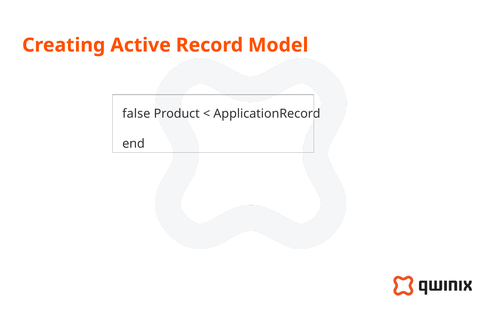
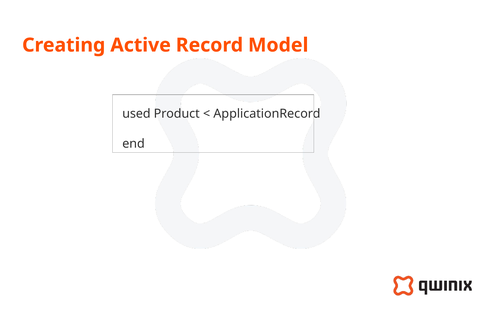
false: false -> used
